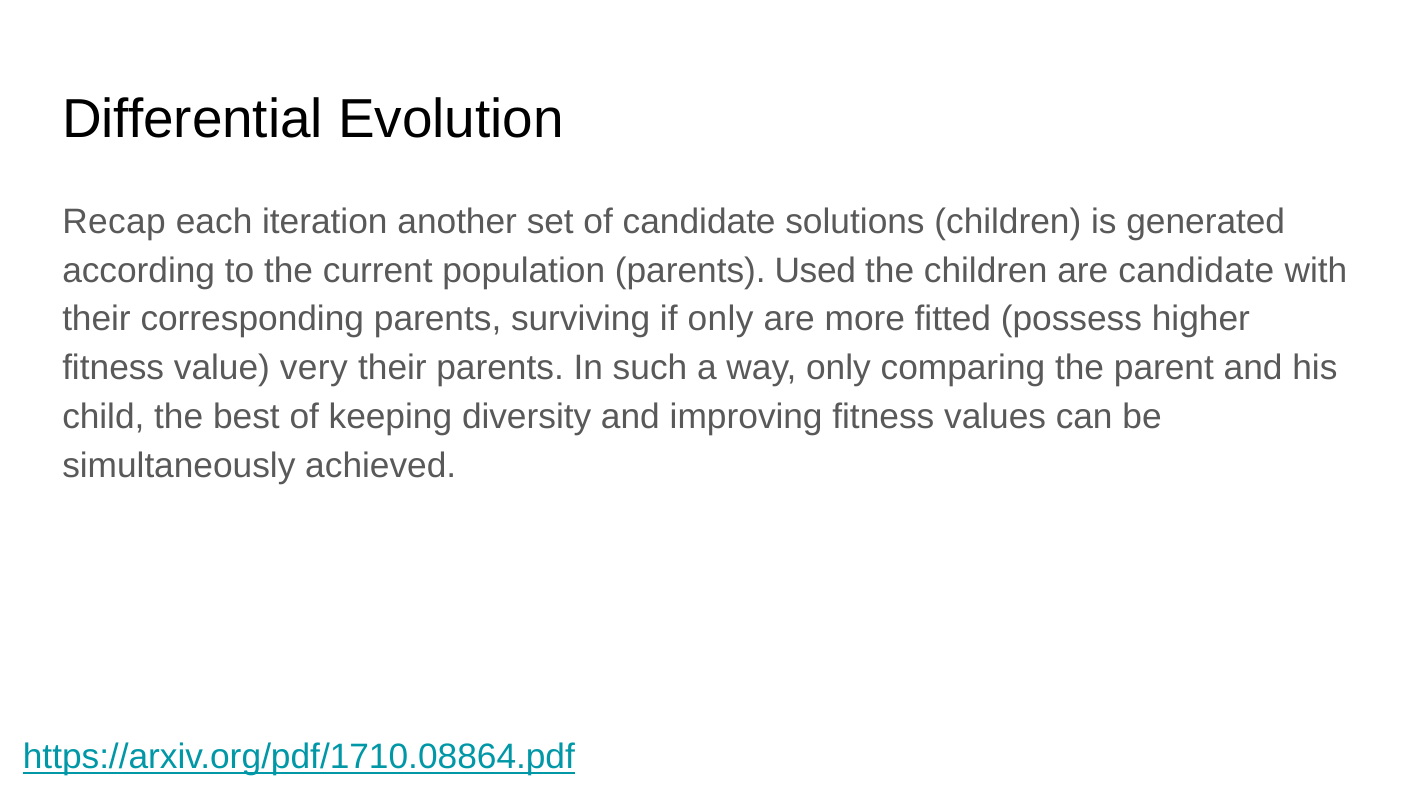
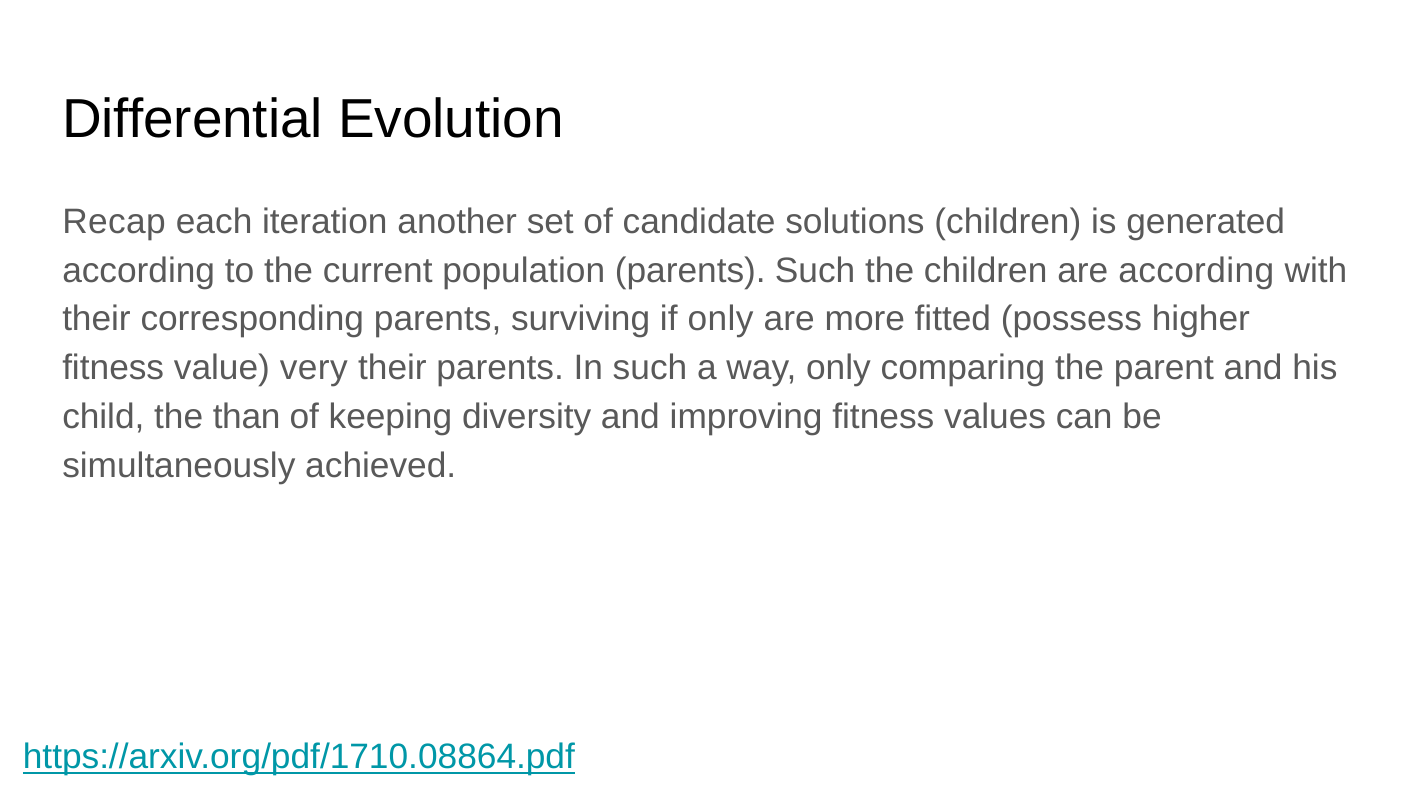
parents Used: Used -> Such
are candidate: candidate -> according
best: best -> than
